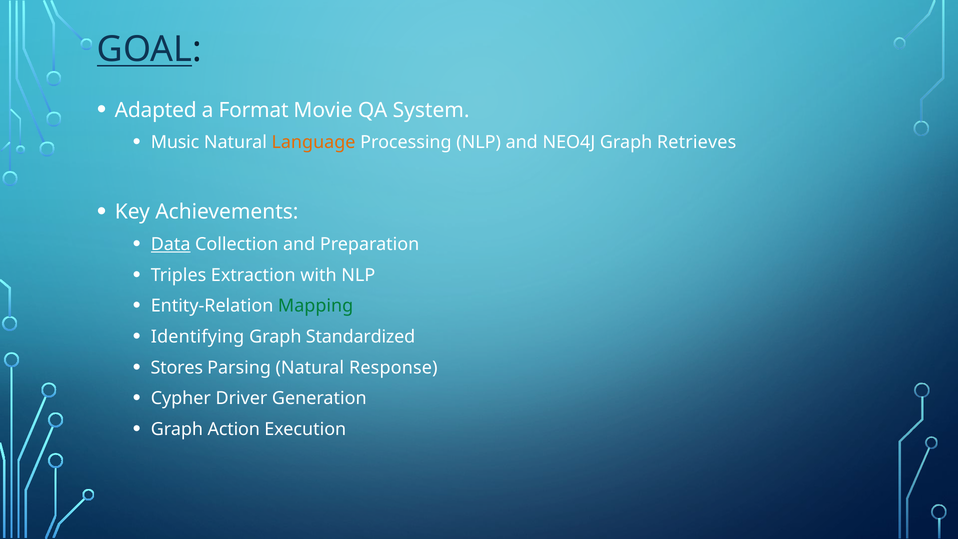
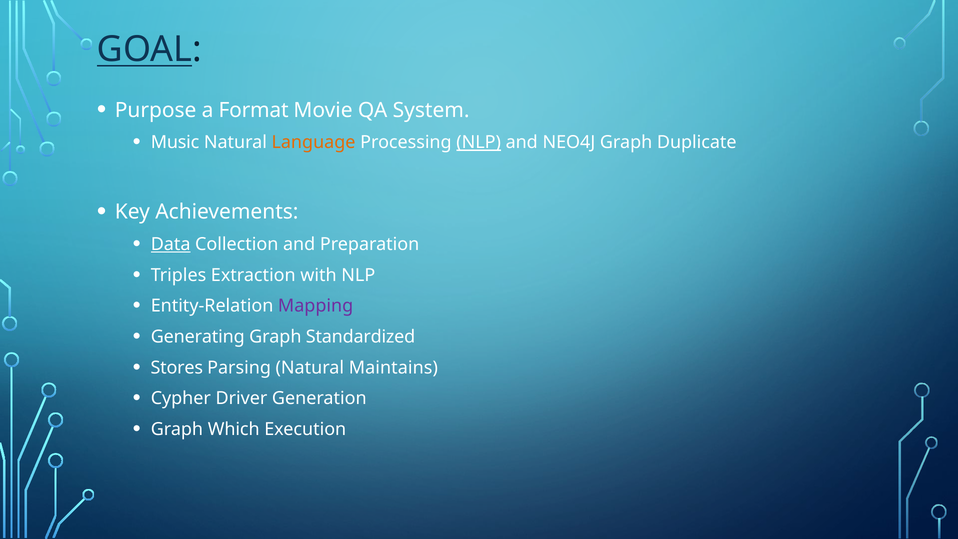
Adapted: Adapted -> Purpose
NLP at (479, 142) underline: none -> present
Retrieves: Retrieves -> Duplicate
Mapping colour: green -> purple
Identifying: Identifying -> Generating
Response: Response -> Maintains
Action: Action -> Which
